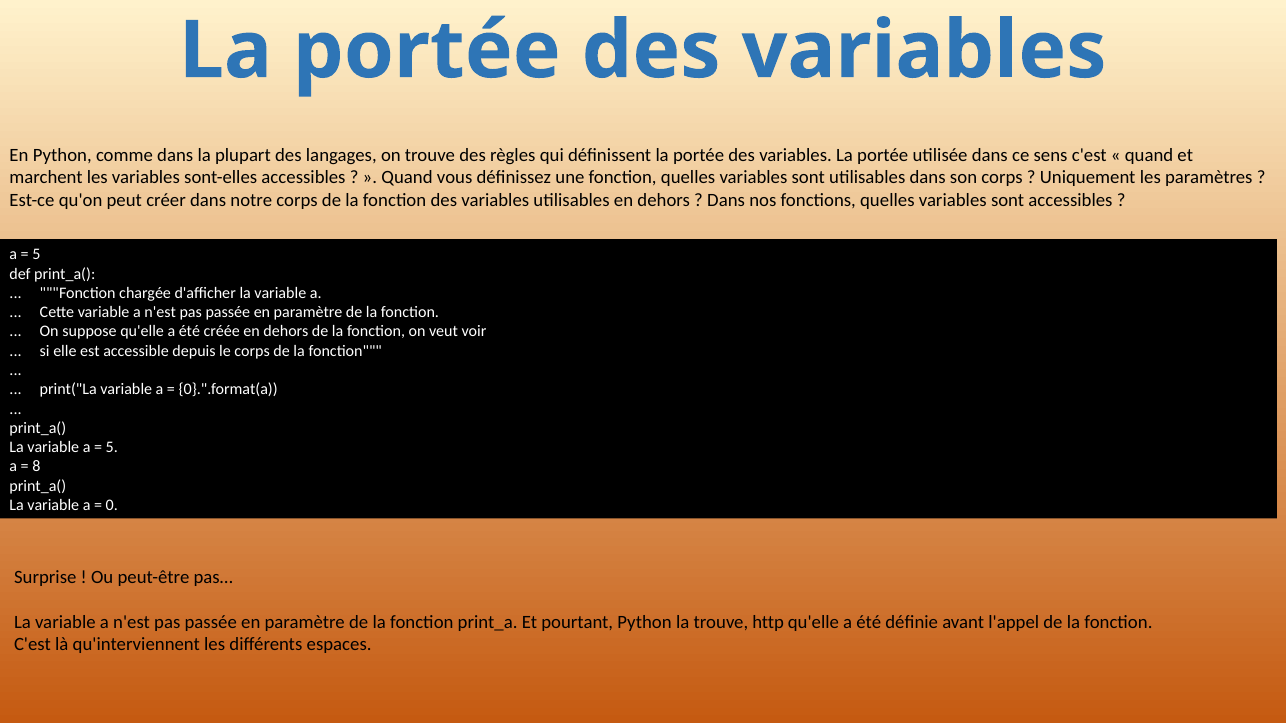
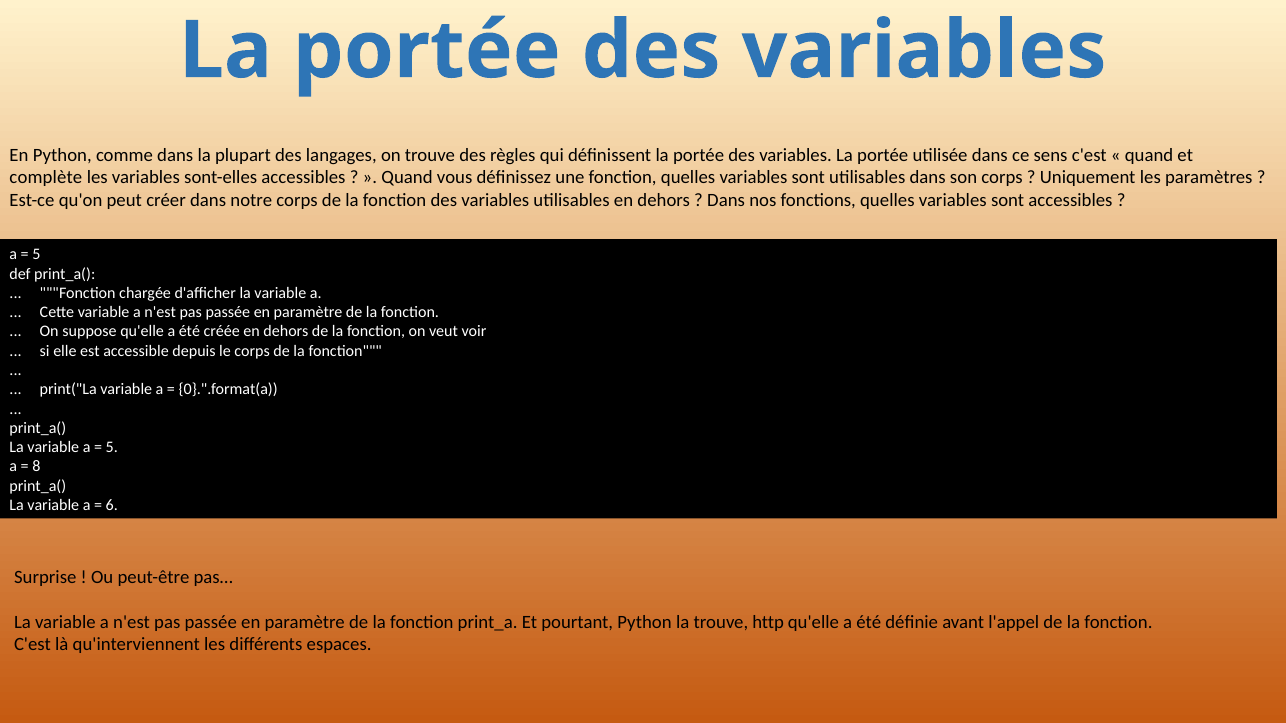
marchent: marchent -> complète
0: 0 -> 6
